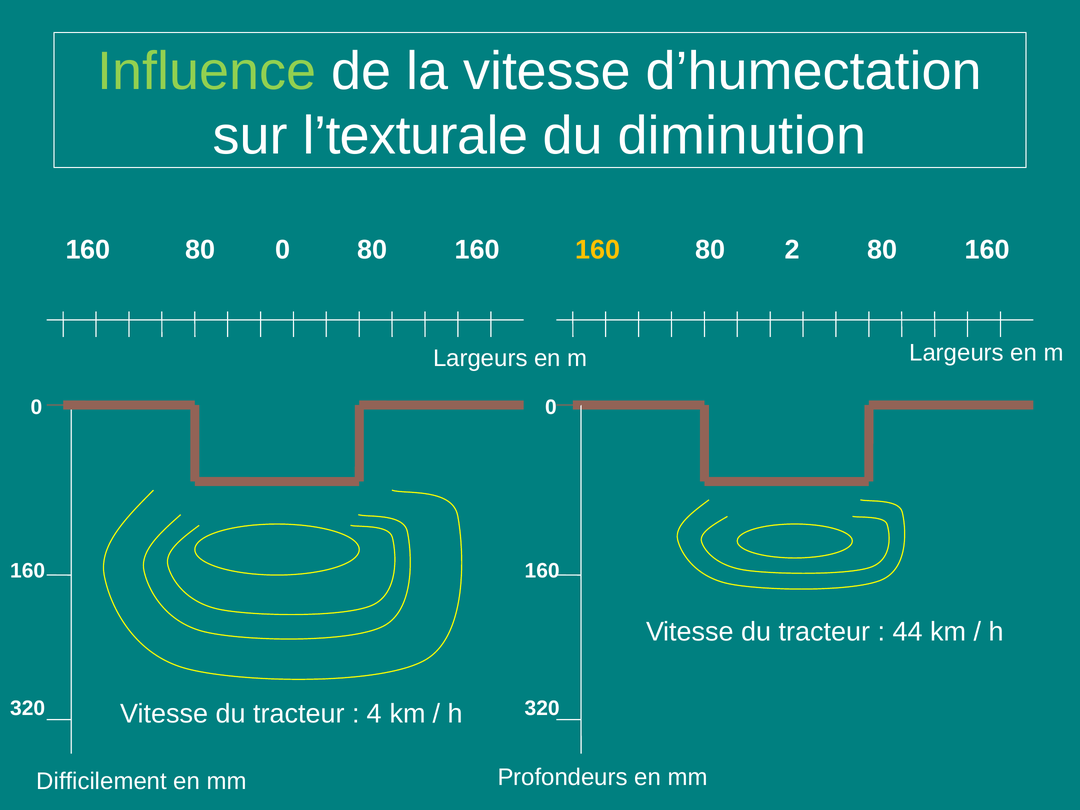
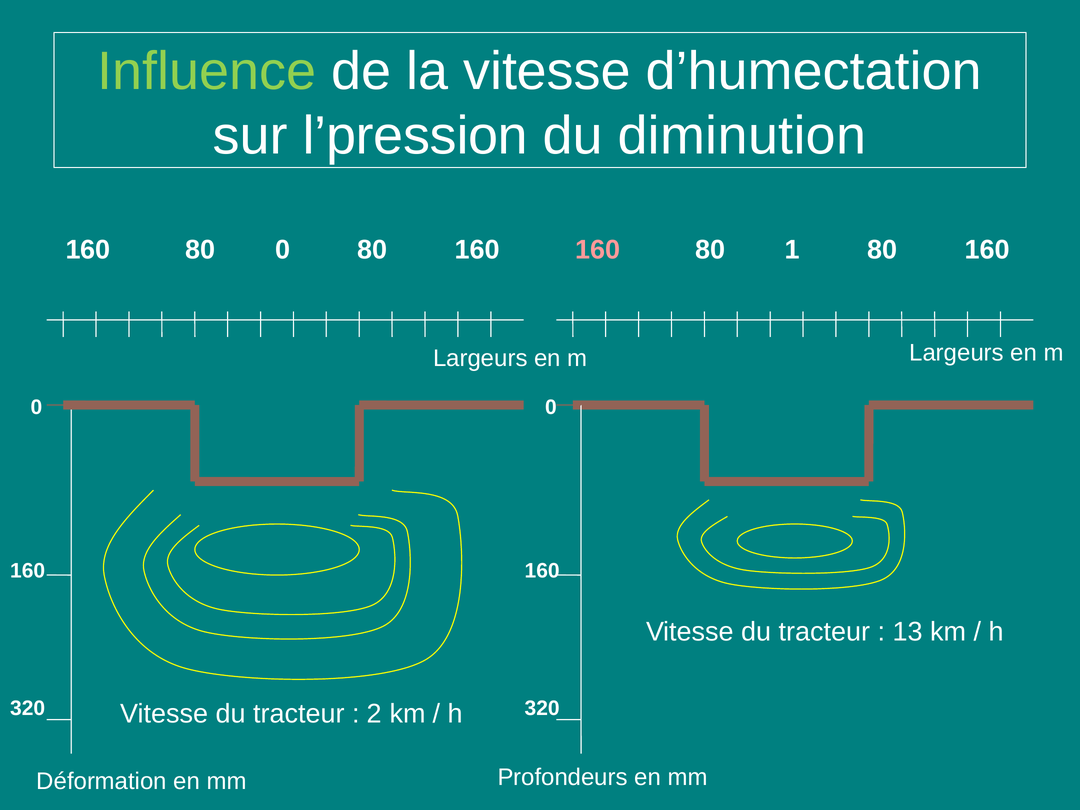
l’texturale: l’texturale -> l’pression
160 at (598, 250) colour: yellow -> pink
2: 2 -> 1
44: 44 -> 13
4: 4 -> 2
Difficilement: Difficilement -> Déformation
